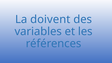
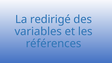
doivent: doivent -> redirigé
